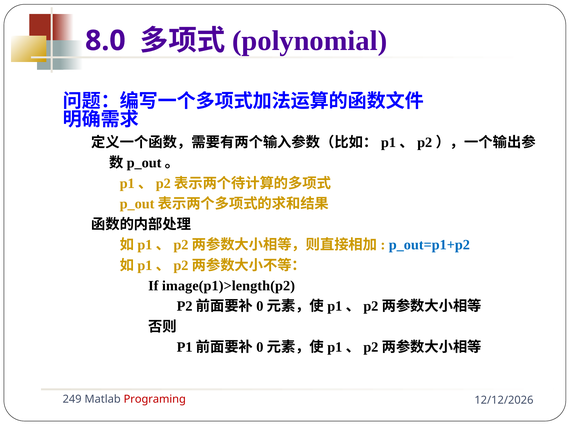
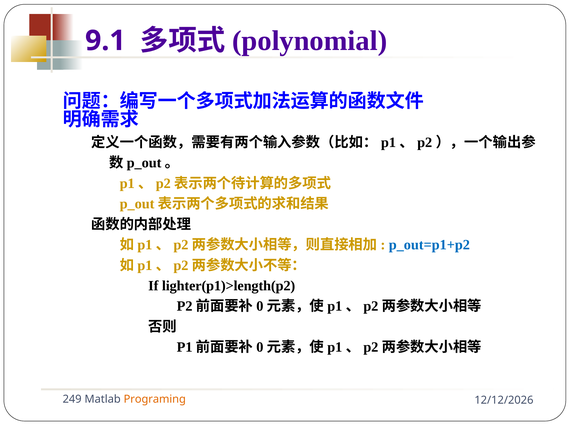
8.0: 8.0 -> 9.1
image(p1)>length(p2: image(p1)>length(p2 -> lighter(p1)>length(p2
Programing colour: red -> orange
